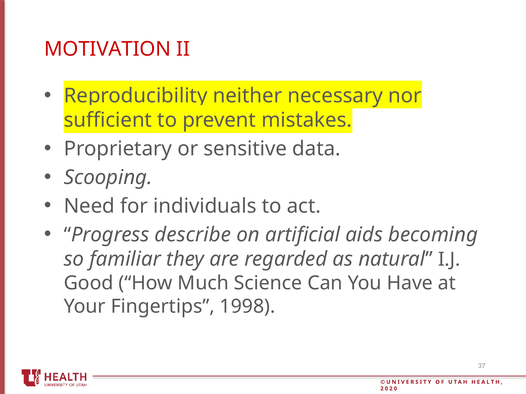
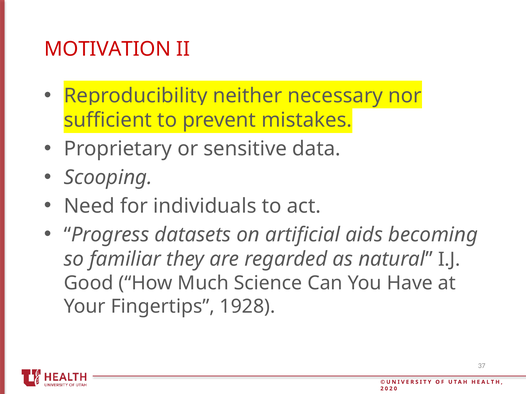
describe: describe -> datasets
1998: 1998 -> 1928
